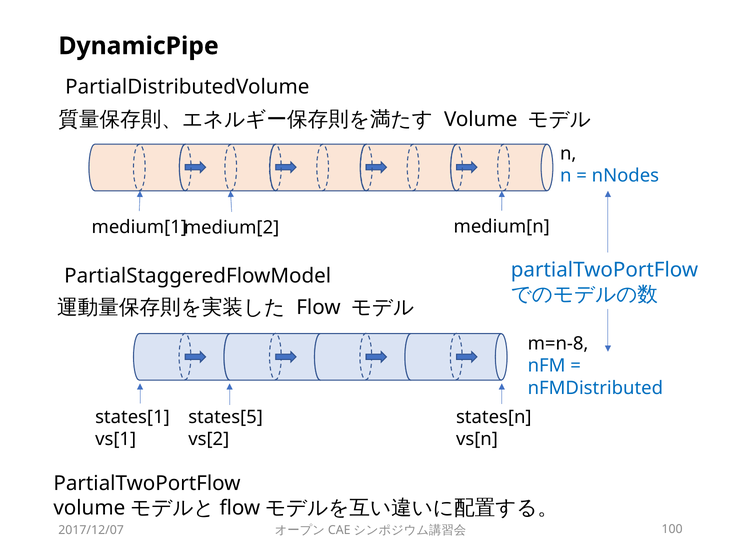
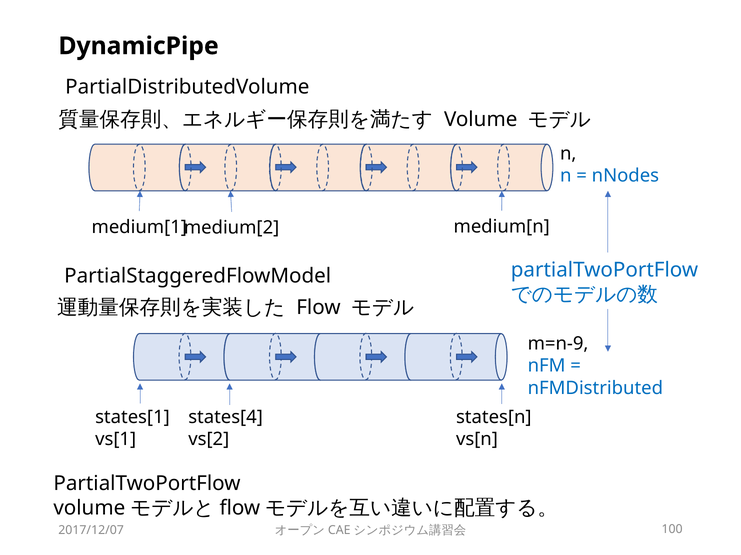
m=n-8: m=n-8 -> m=n-9
states[5: states[5 -> states[4
